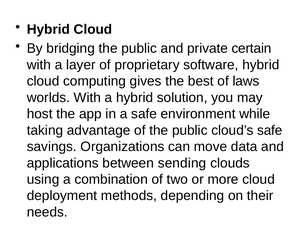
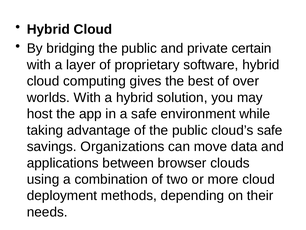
laws: laws -> over
sending: sending -> browser
